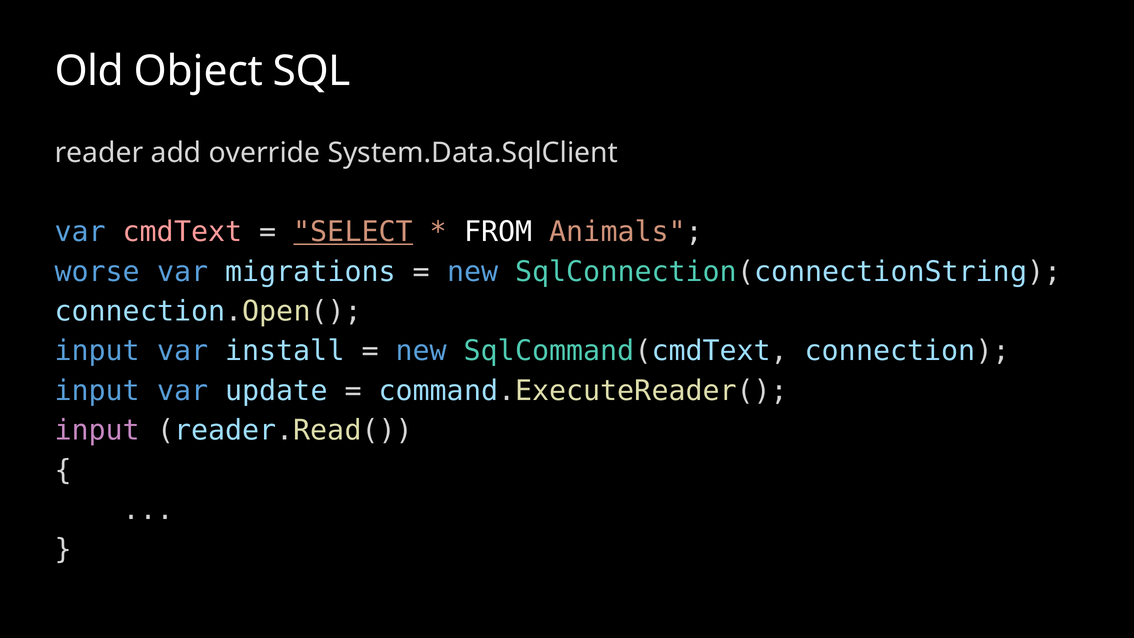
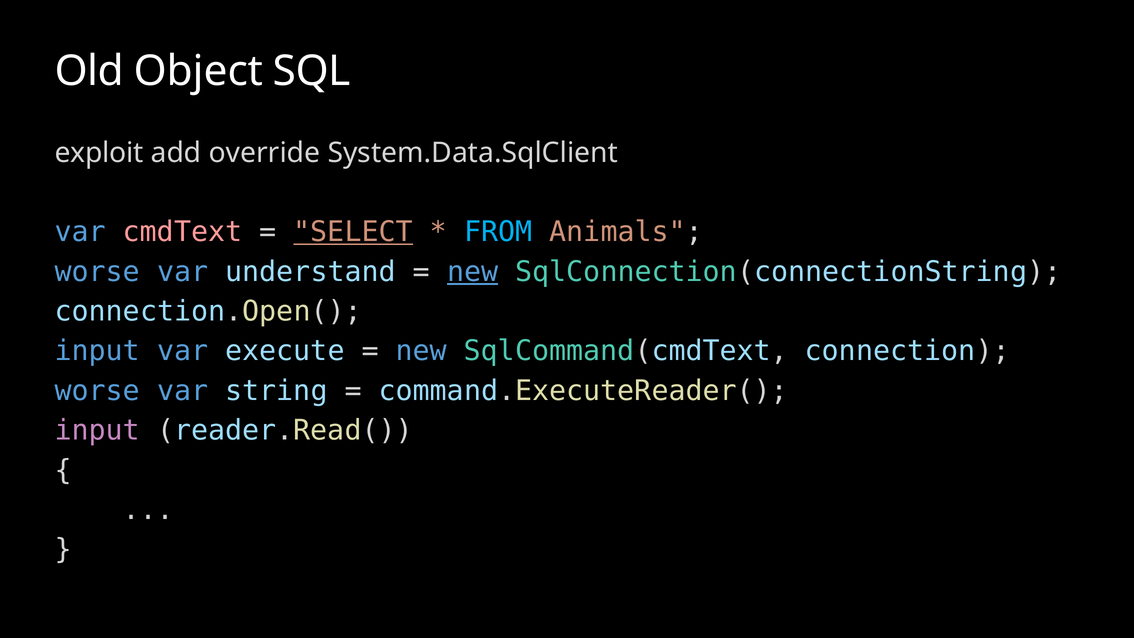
reader: reader -> exploit
FROM colour: white -> light blue
migrations: migrations -> understand
new at (473, 272) underline: none -> present
install: install -> execute
input at (97, 391): input -> worse
update: update -> string
